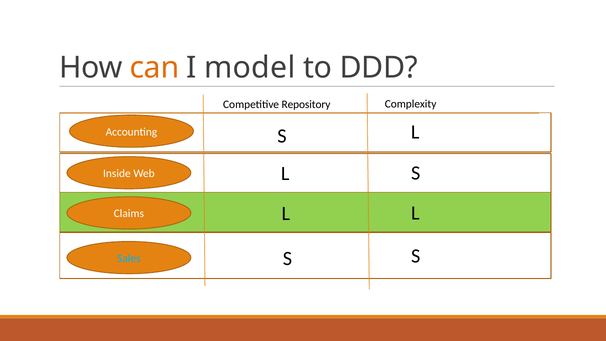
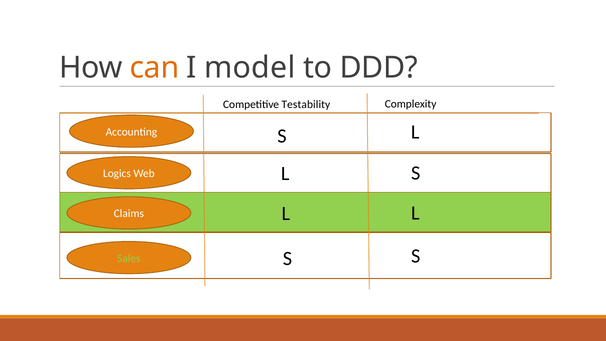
Repository: Repository -> Testability
Inside: Inside -> Logics
Sales colour: light blue -> light green
